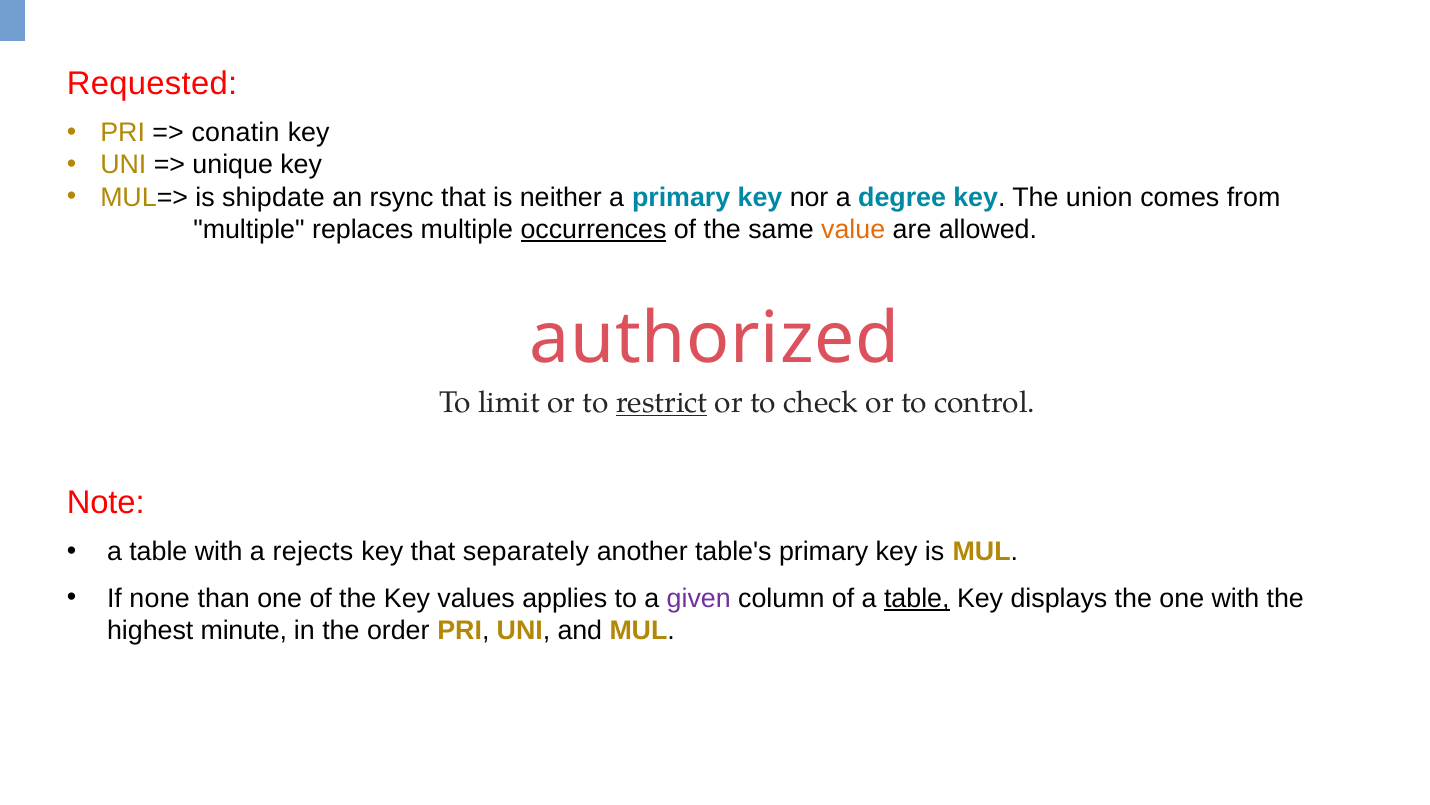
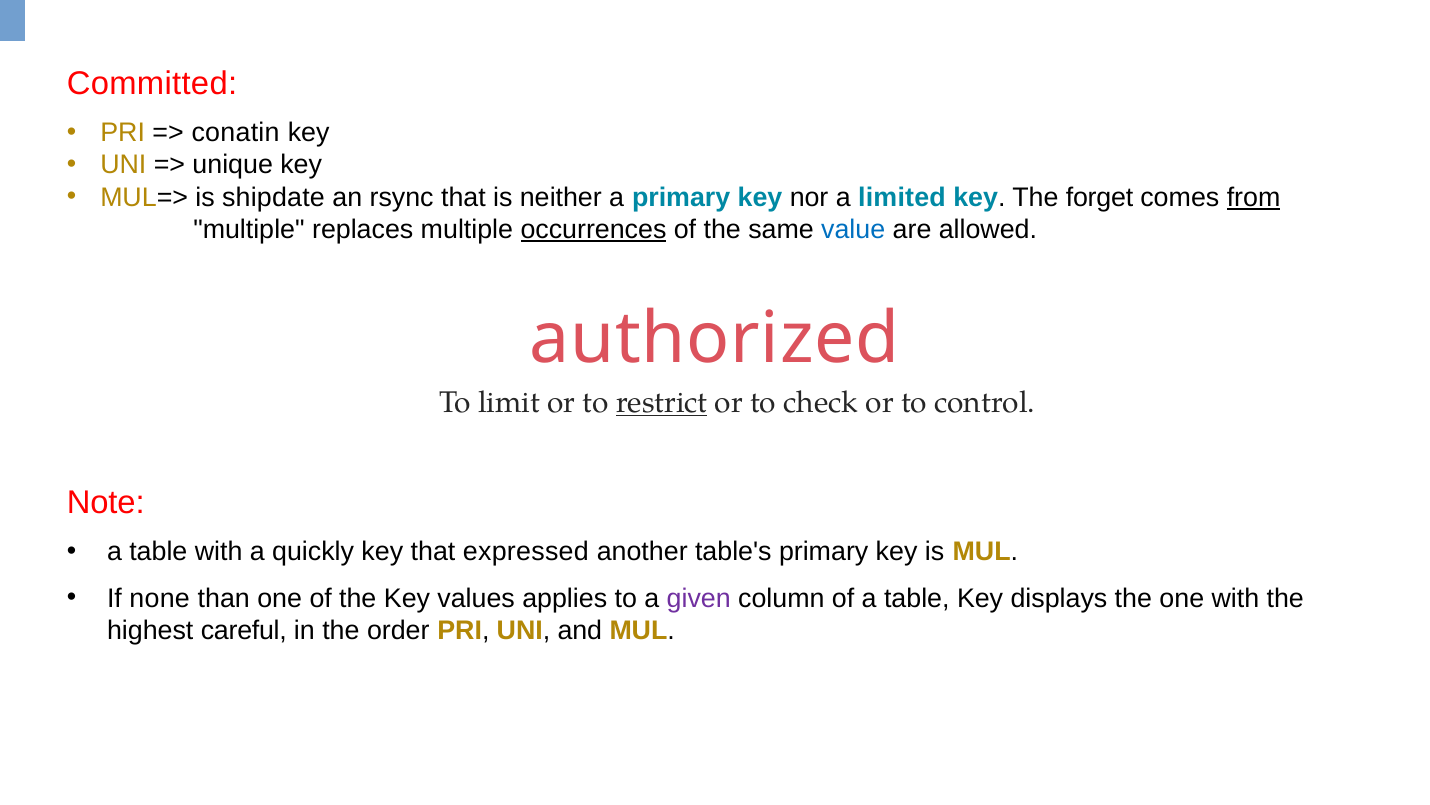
Requested: Requested -> Committed
degree: degree -> limited
union: union -> forget
from underline: none -> present
value colour: orange -> blue
rejects: rejects -> quickly
separately: separately -> expressed
table at (917, 598) underline: present -> none
minute: minute -> careful
